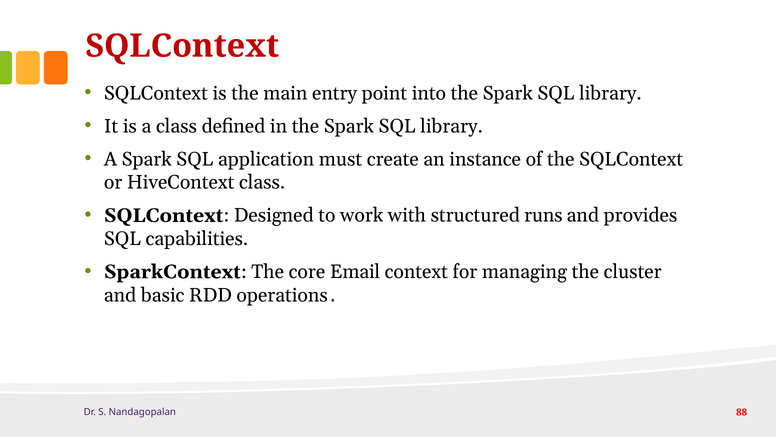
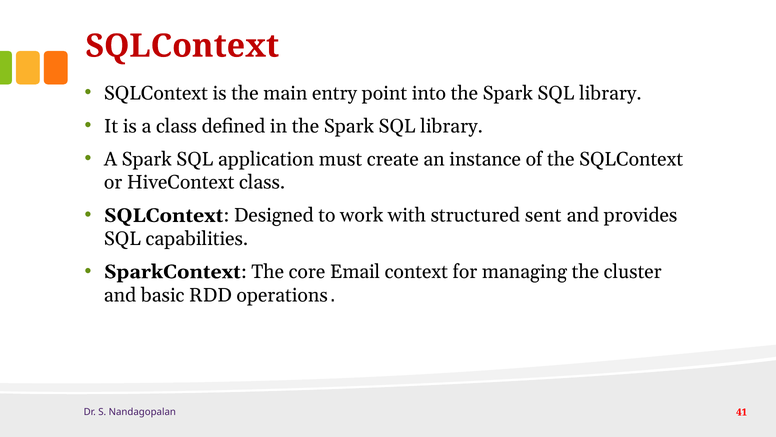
runs: runs -> sent
88: 88 -> 41
